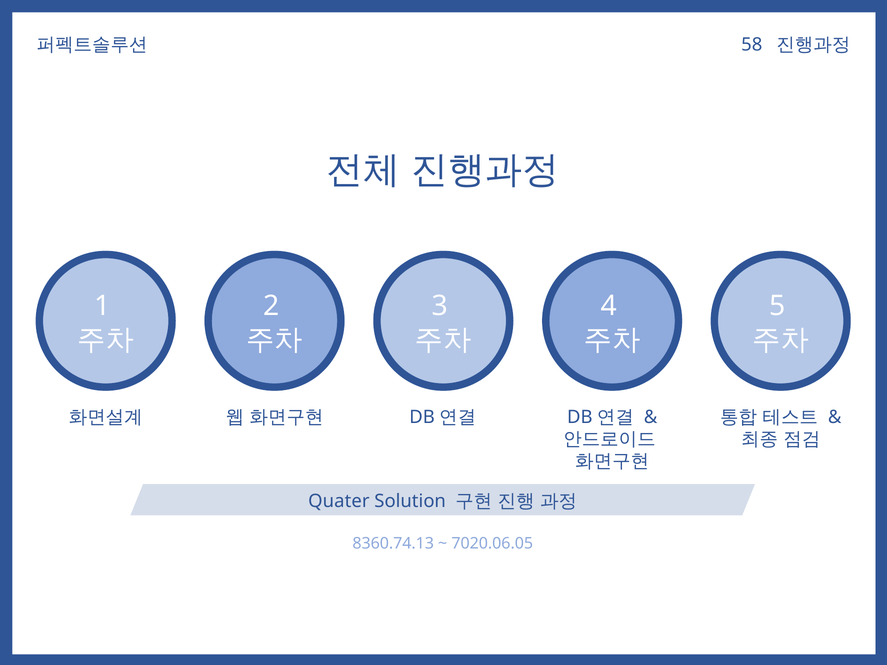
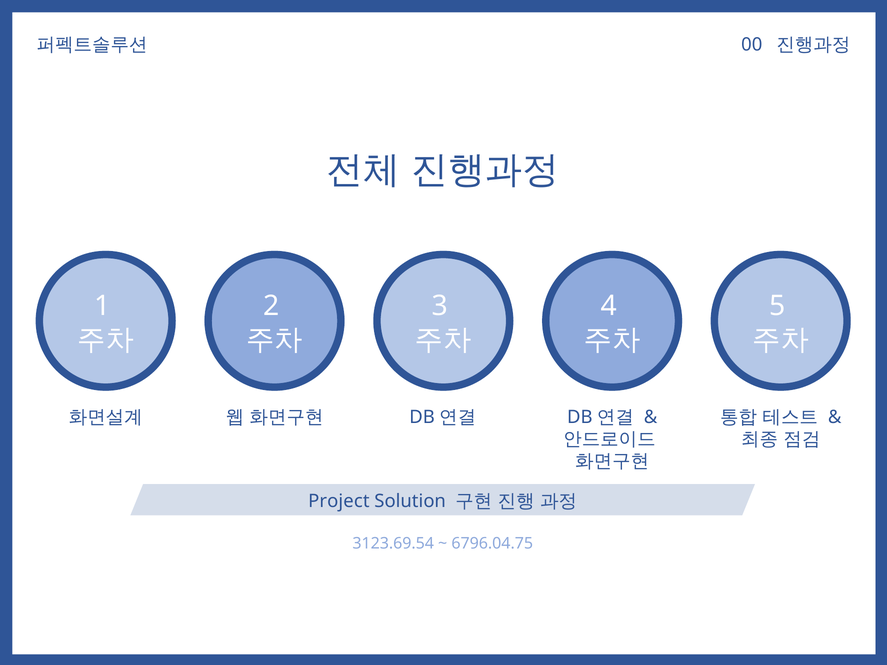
58: 58 -> 00
Quater: Quater -> Project
8360.74.13: 8360.74.13 -> 3123.69.54
7020.06.05: 7020.06.05 -> 6796.04.75
